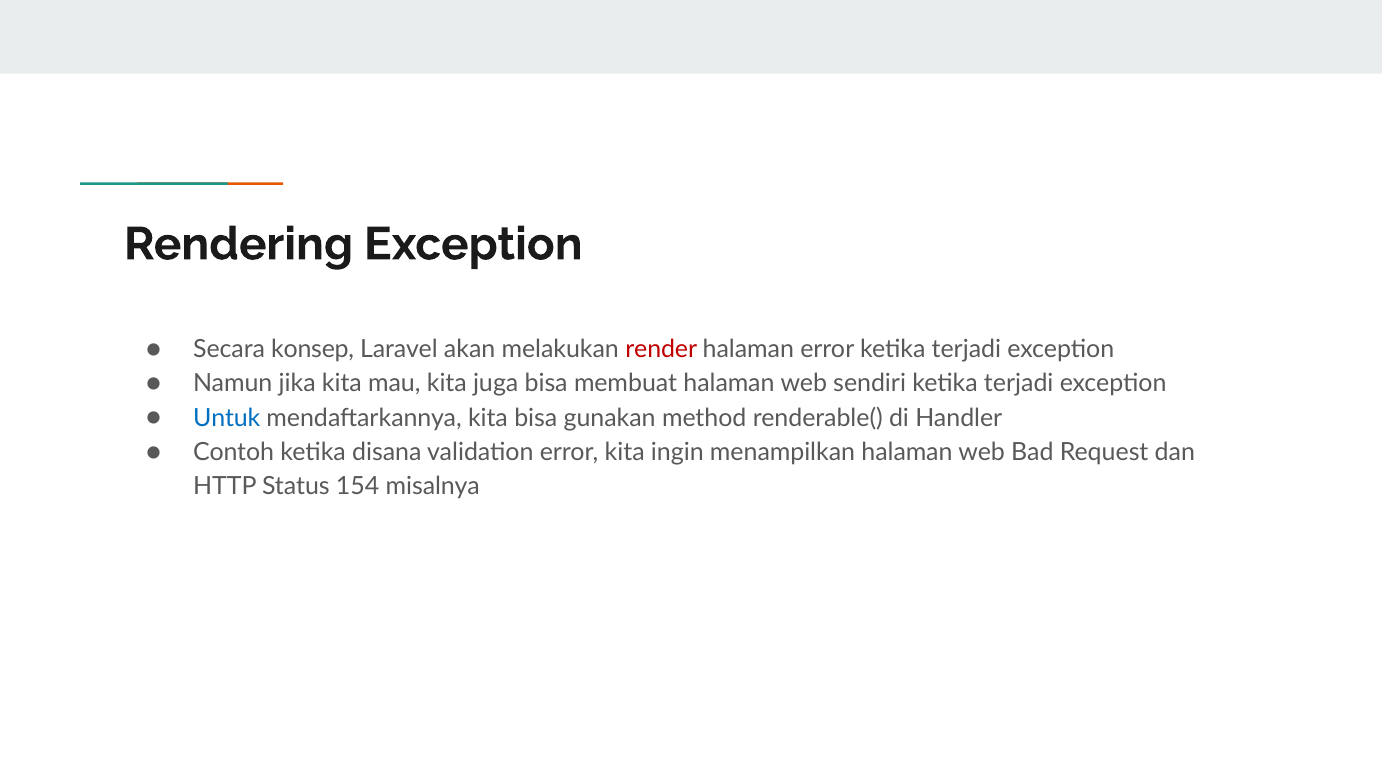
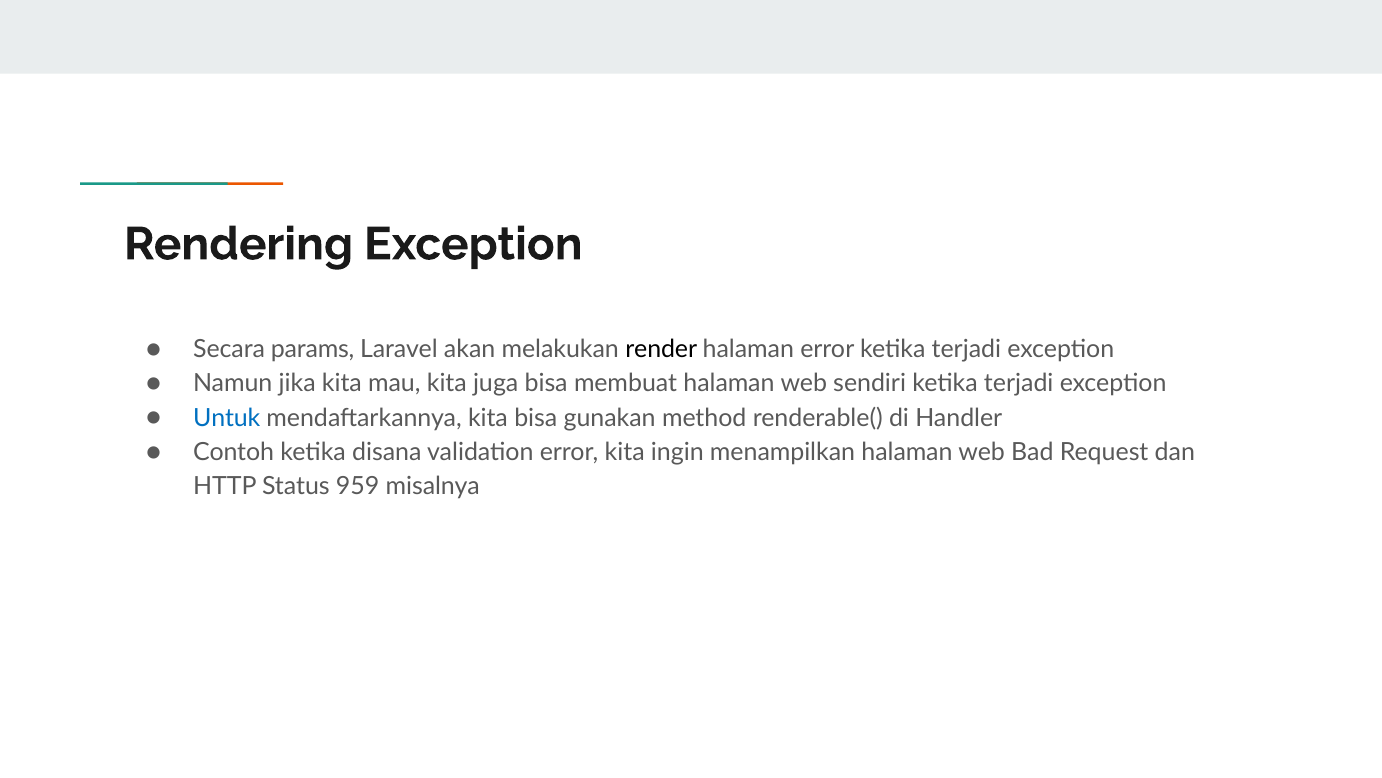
konsep: konsep -> params
render colour: red -> black
154: 154 -> 959
